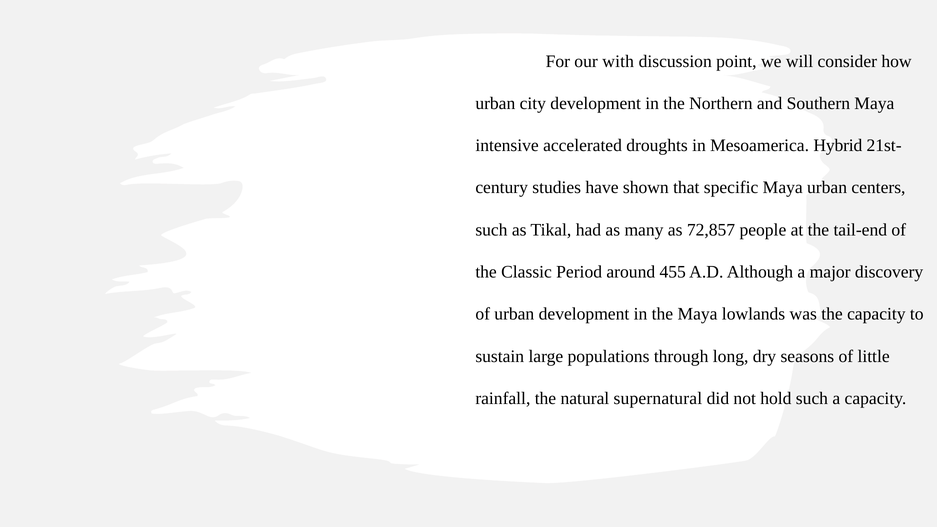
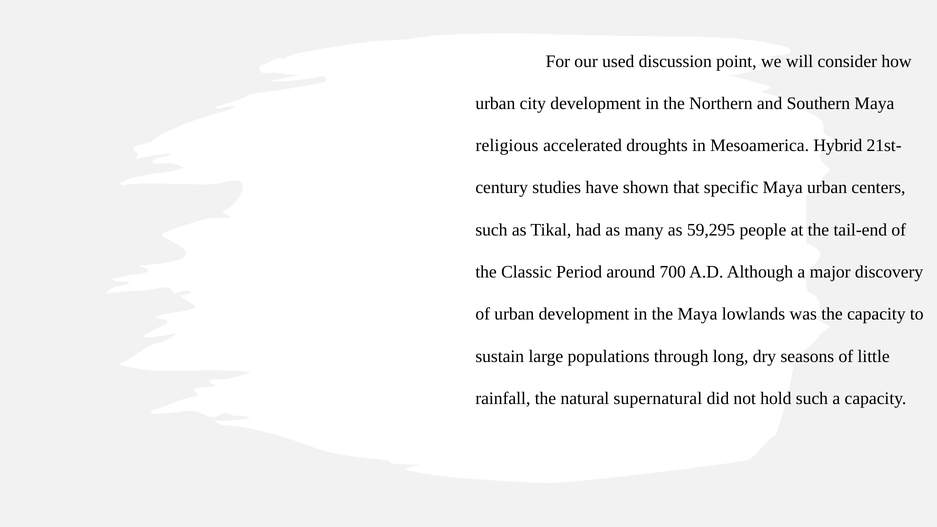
with: with -> used
intensive: intensive -> religious
72,857: 72,857 -> 59,295
455: 455 -> 700
